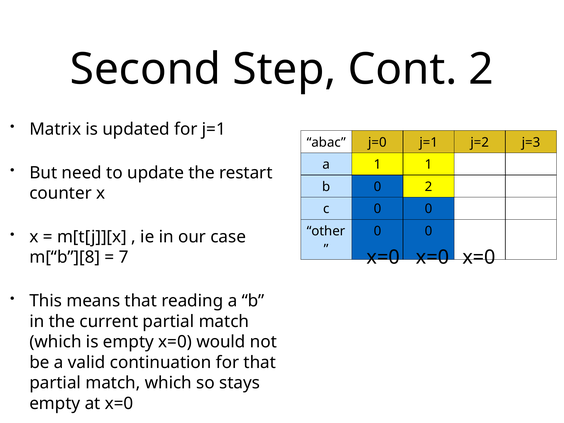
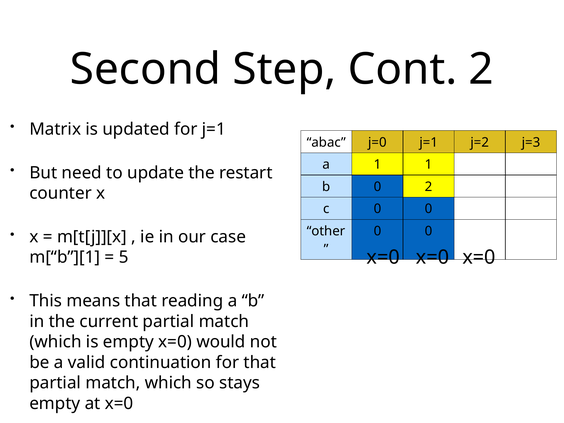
m[“b”][8: m[“b”][8 -> m[“b”][1
7: 7 -> 5
